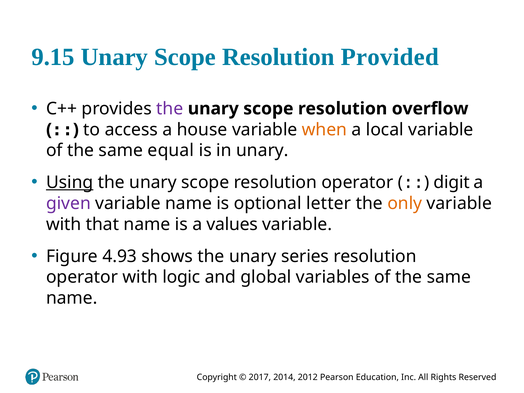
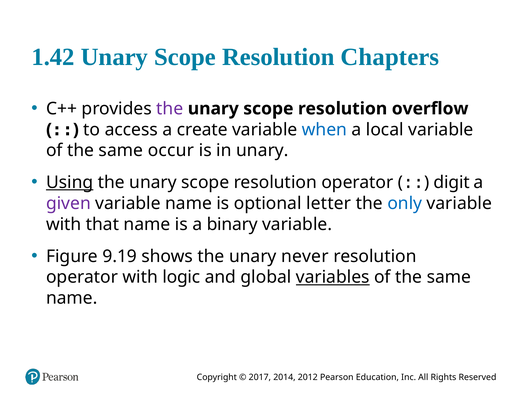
9.15: 9.15 -> 1.42
Provided: Provided -> Chapters
house: house -> create
when colour: orange -> blue
equal: equal -> occur
only colour: orange -> blue
values: values -> binary
4.93: 4.93 -> 9.19
series: series -> never
variables underline: none -> present
